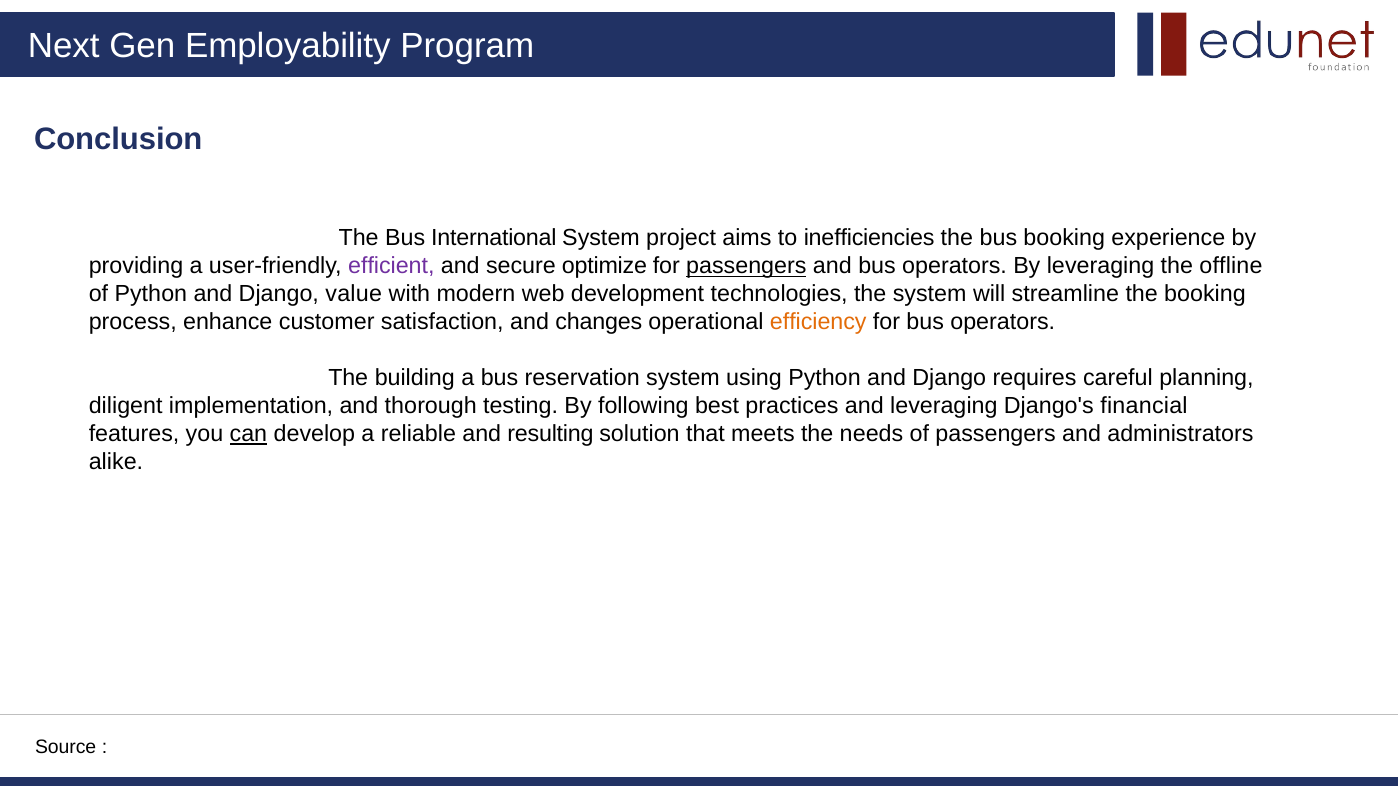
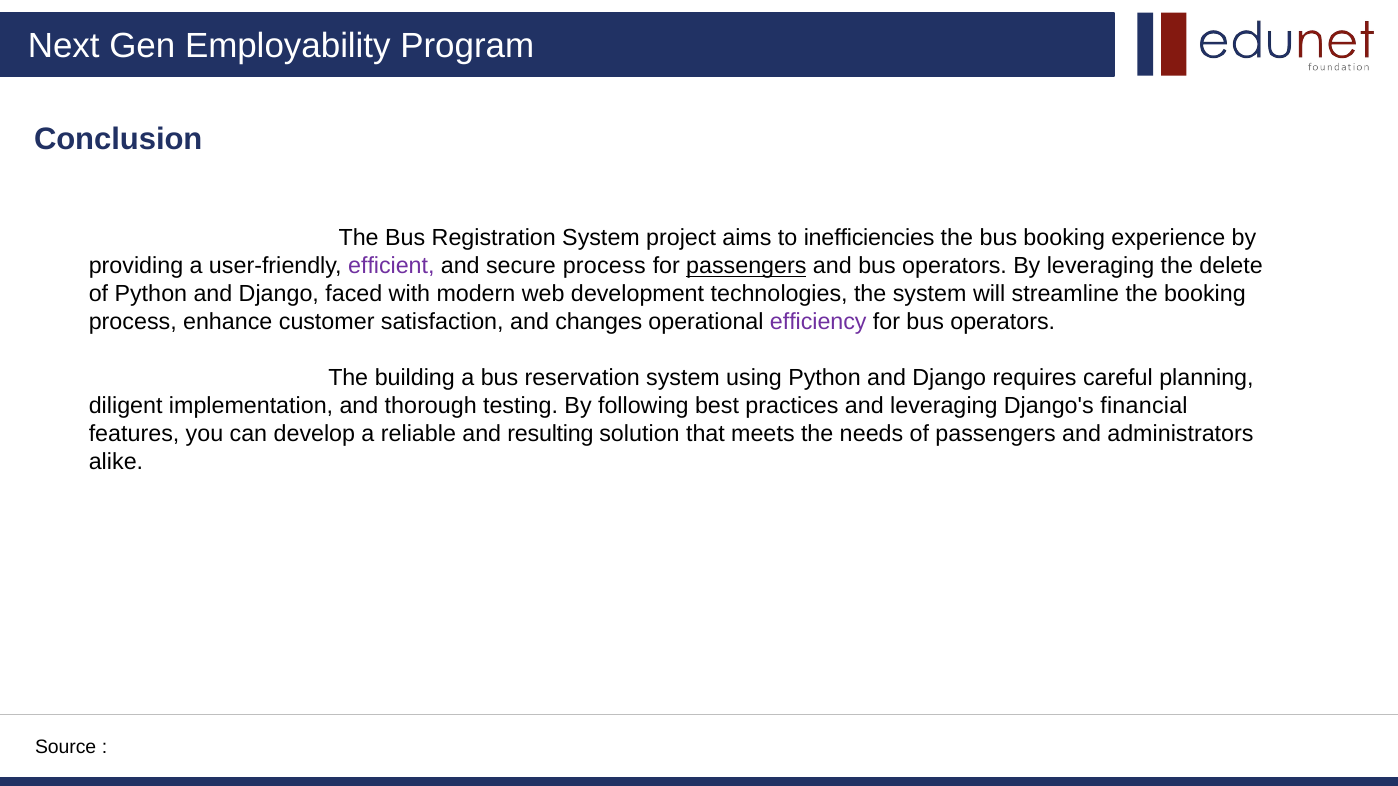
International: International -> Registration
secure optimize: optimize -> process
offline: offline -> delete
value: value -> faced
efficiency colour: orange -> purple
can underline: present -> none
